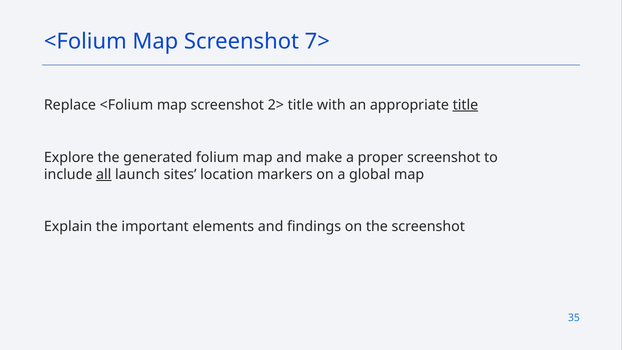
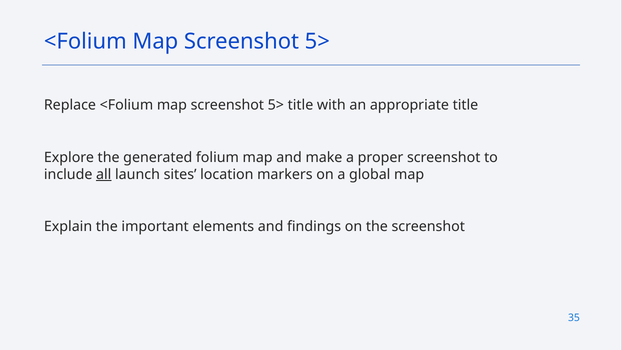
7> at (317, 42): 7> -> 5>
2> at (276, 105): 2> -> 5>
title at (465, 105) underline: present -> none
